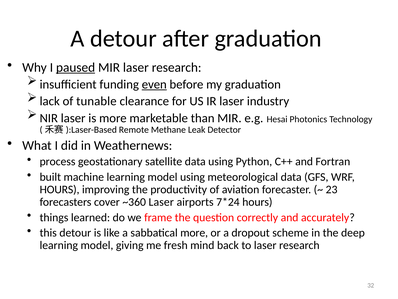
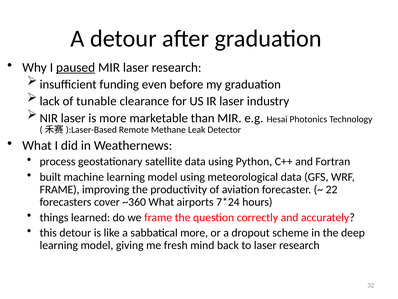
even underline: present -> none
HOURS at (60, 189): HOURS -> FRAME
23: 23 -> 22
~360 Laser: Laser -> What
